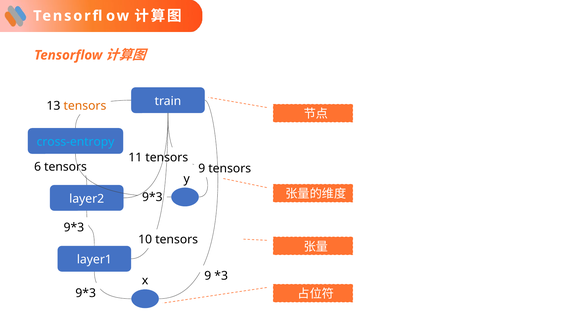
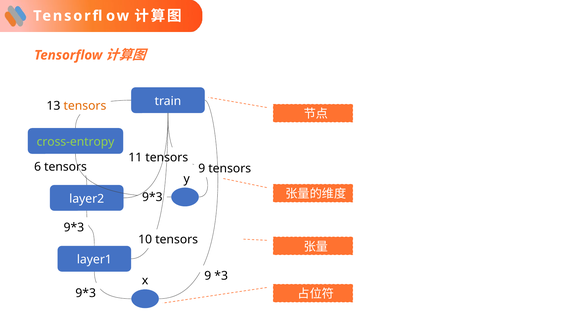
cross-entropy colour: light blue -> light green
